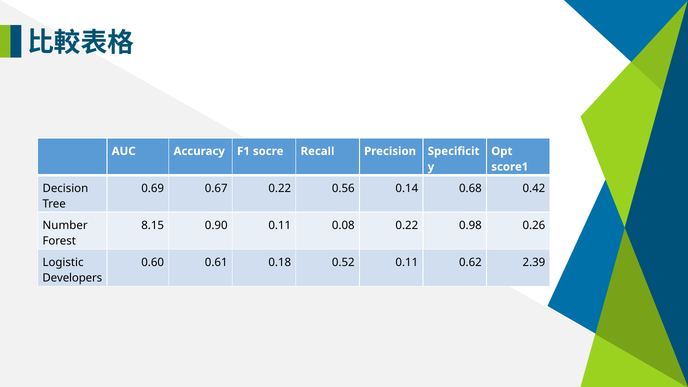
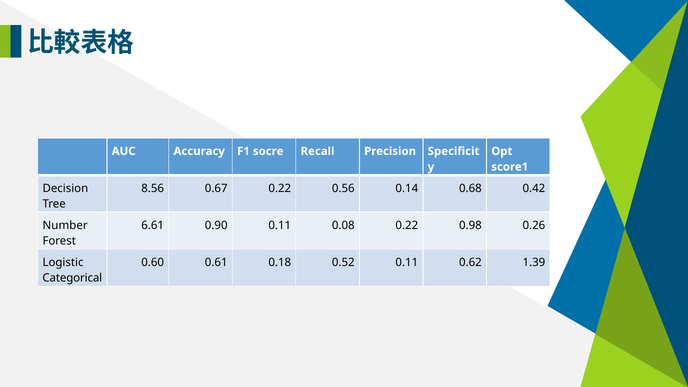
0.69: 0.69 -> 8.56
8.15: 8.15 -> 6.61
2.39: 2.39 -> 1.39
Developers: Developers -> Categorical
